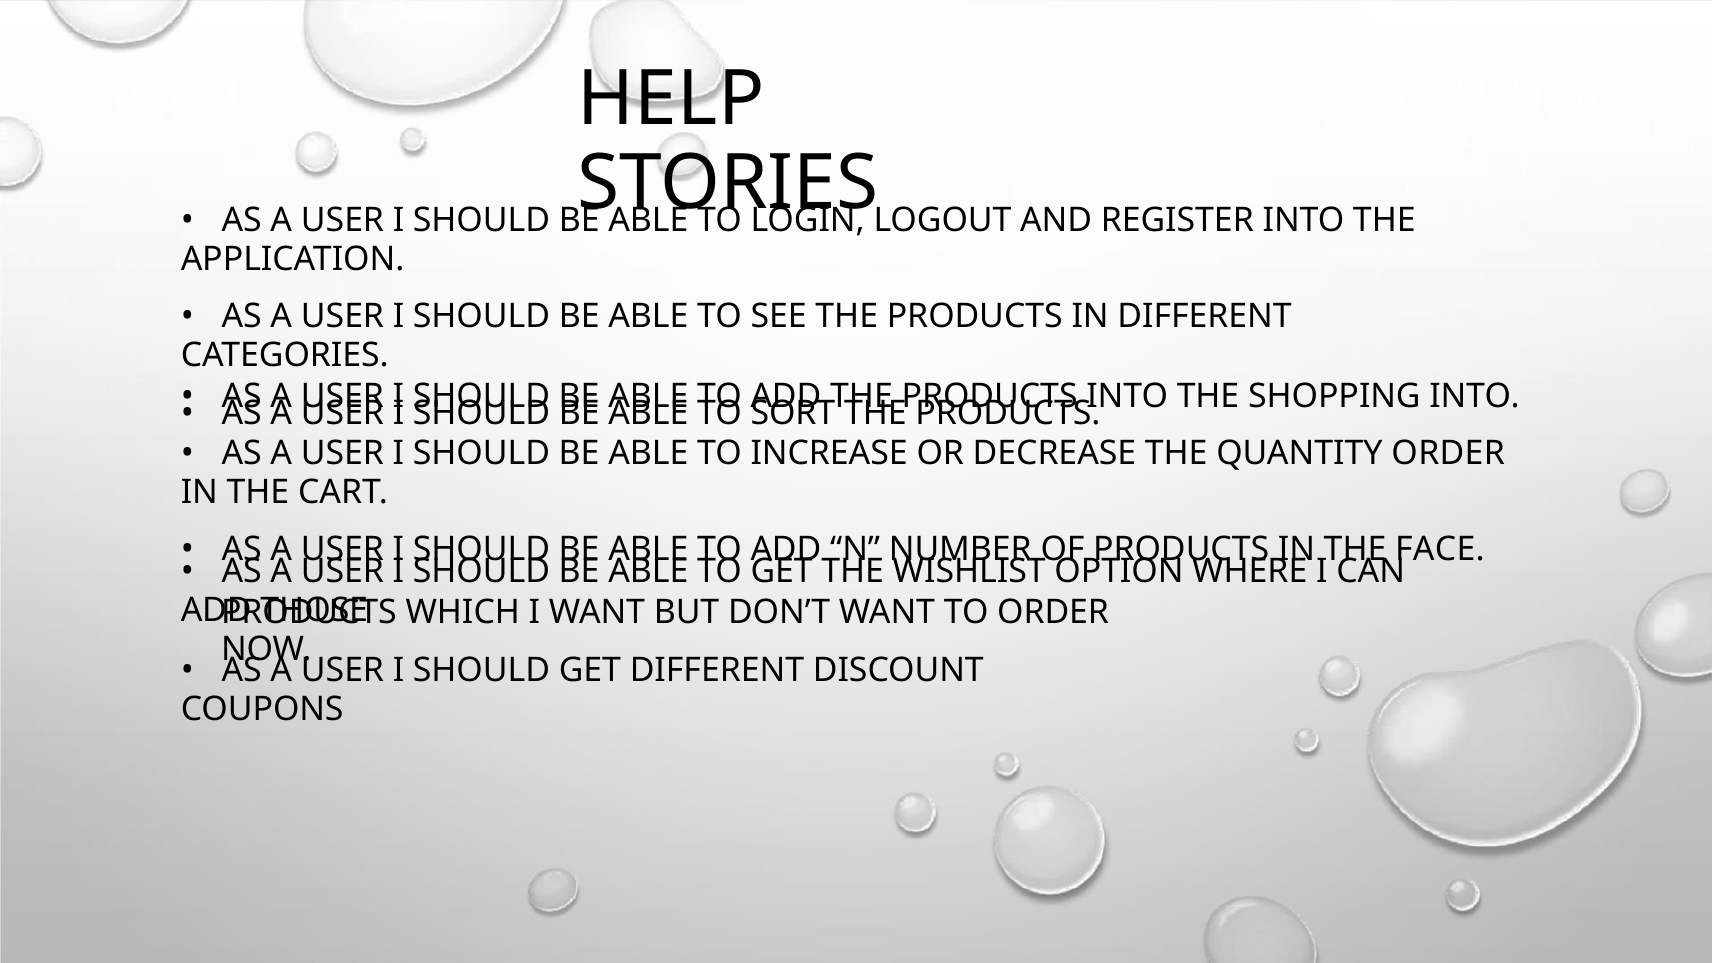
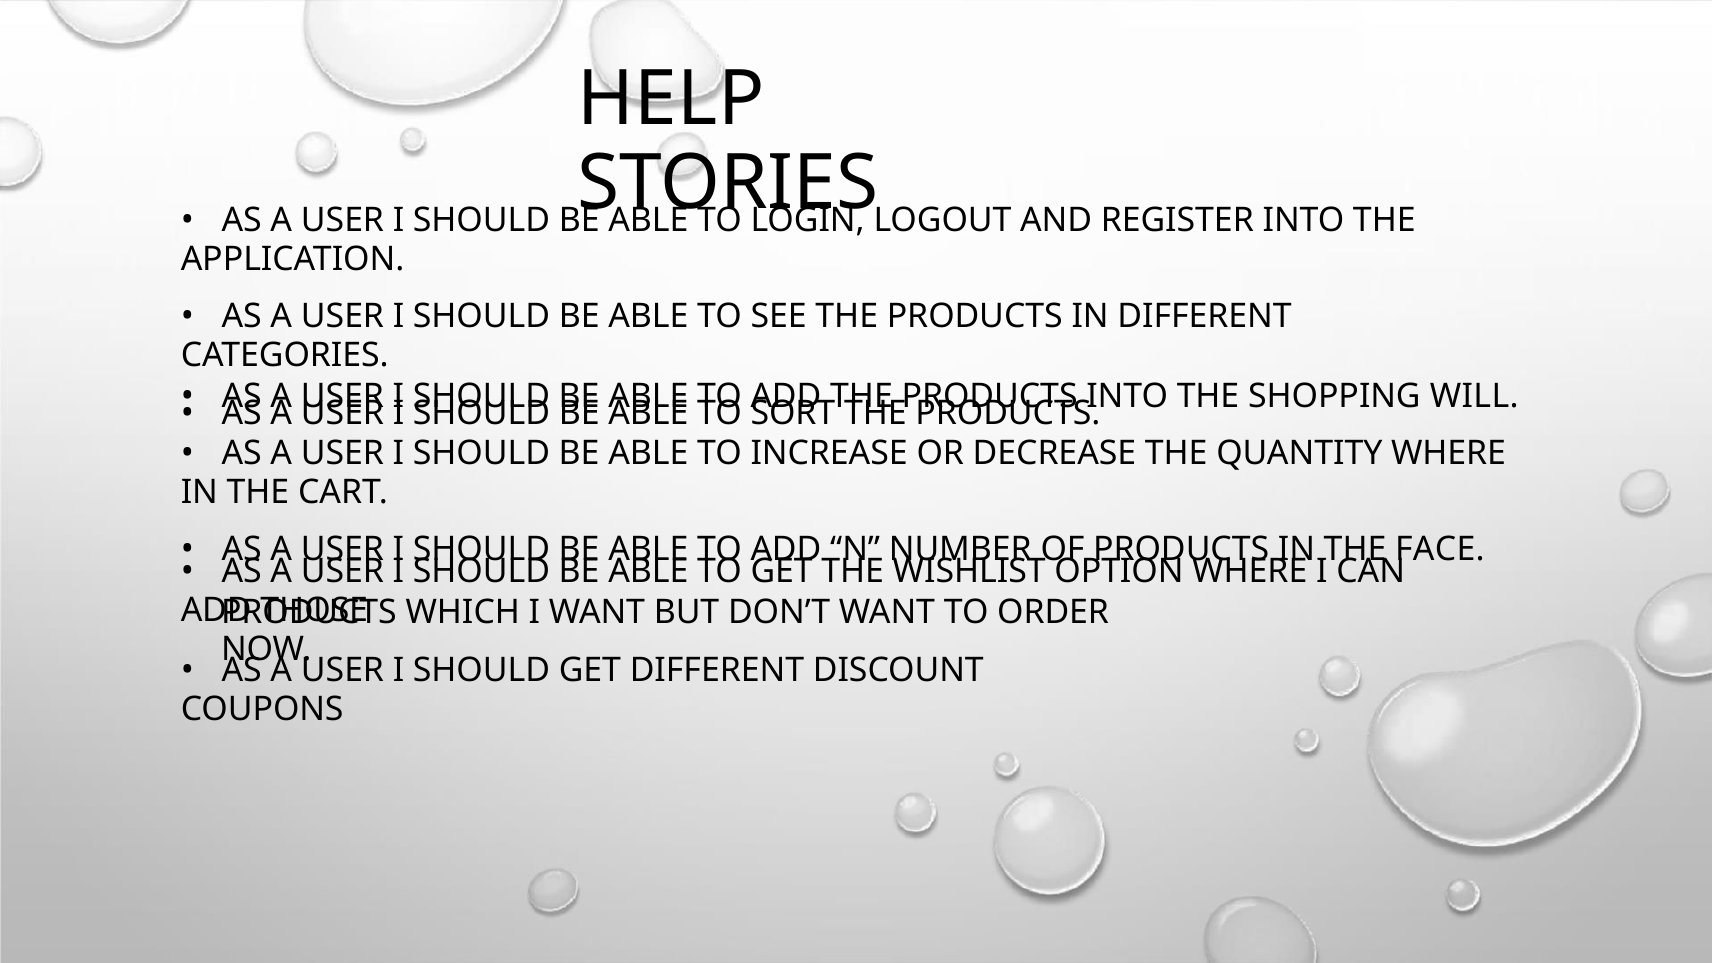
SHOPPING INTO: INTO -> WILL
QUANTITY ORDER: ORDER -> WHERE
